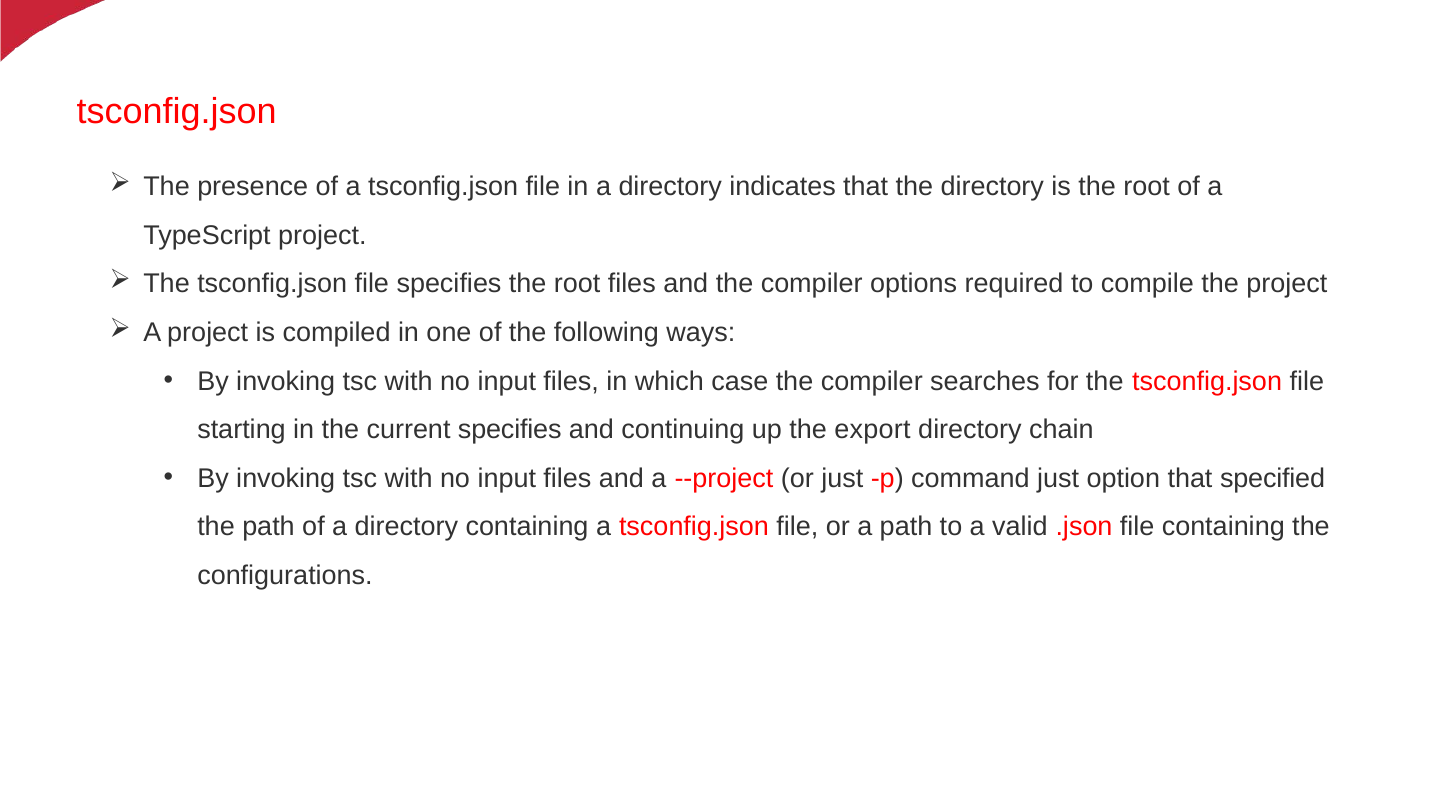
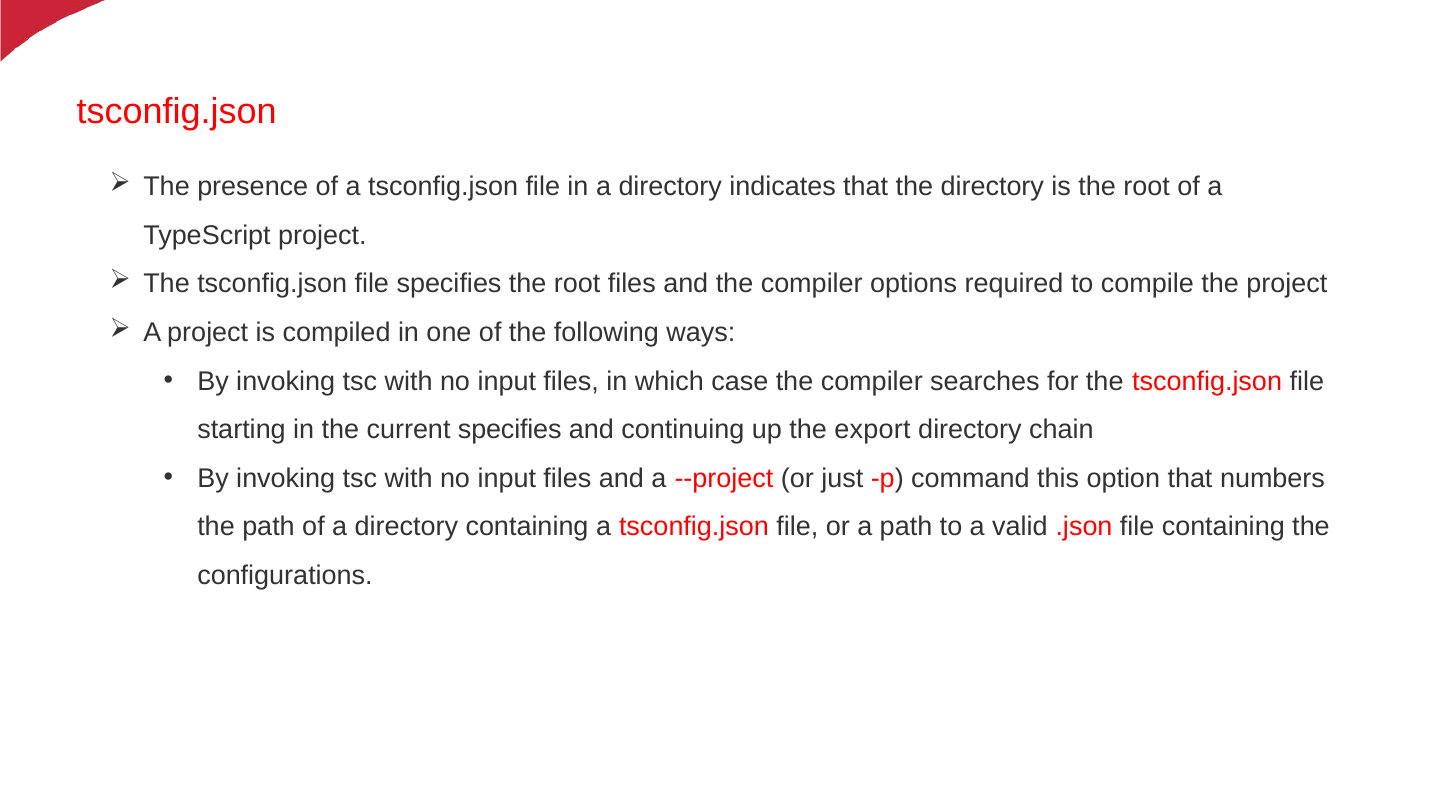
command just: just -> this
specified: specified -> numbers
